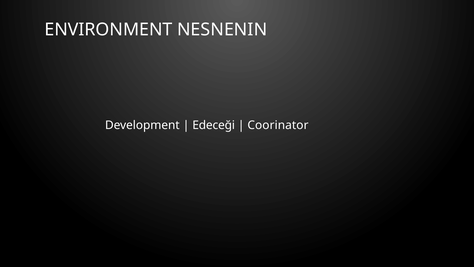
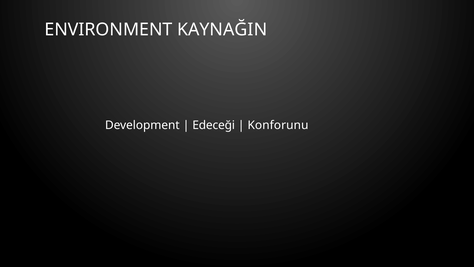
NESNENIN: NESNENIN -> KAYNAĞIN
Coorinator: Coorinator -> Konforunu
